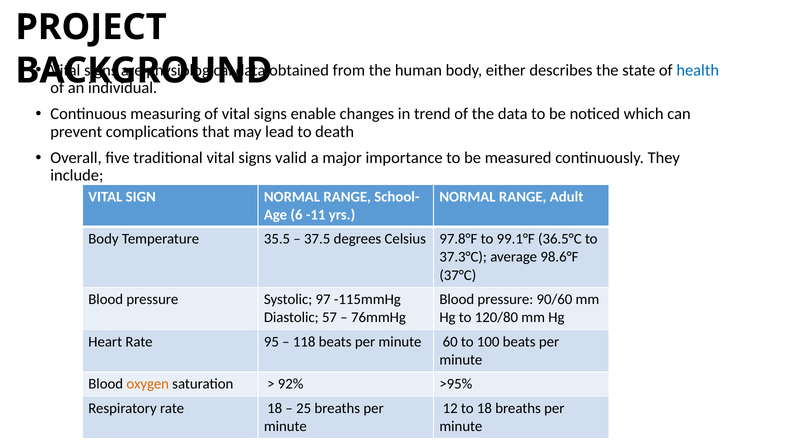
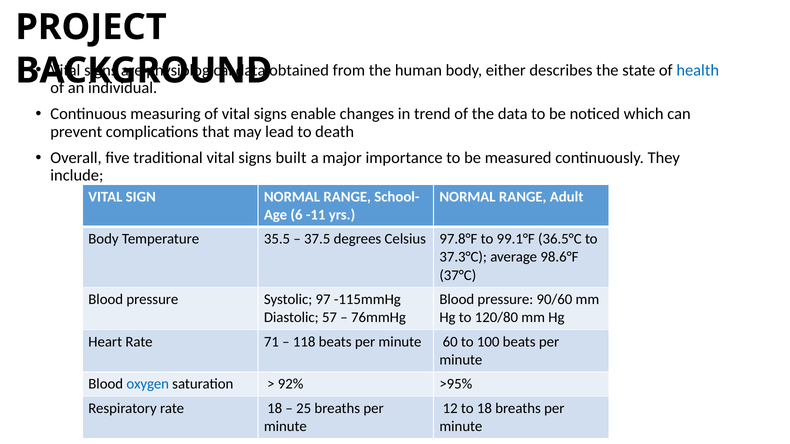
valid: valid -> built
95: 95 -> 71
oxygen colour: orange -> blue
